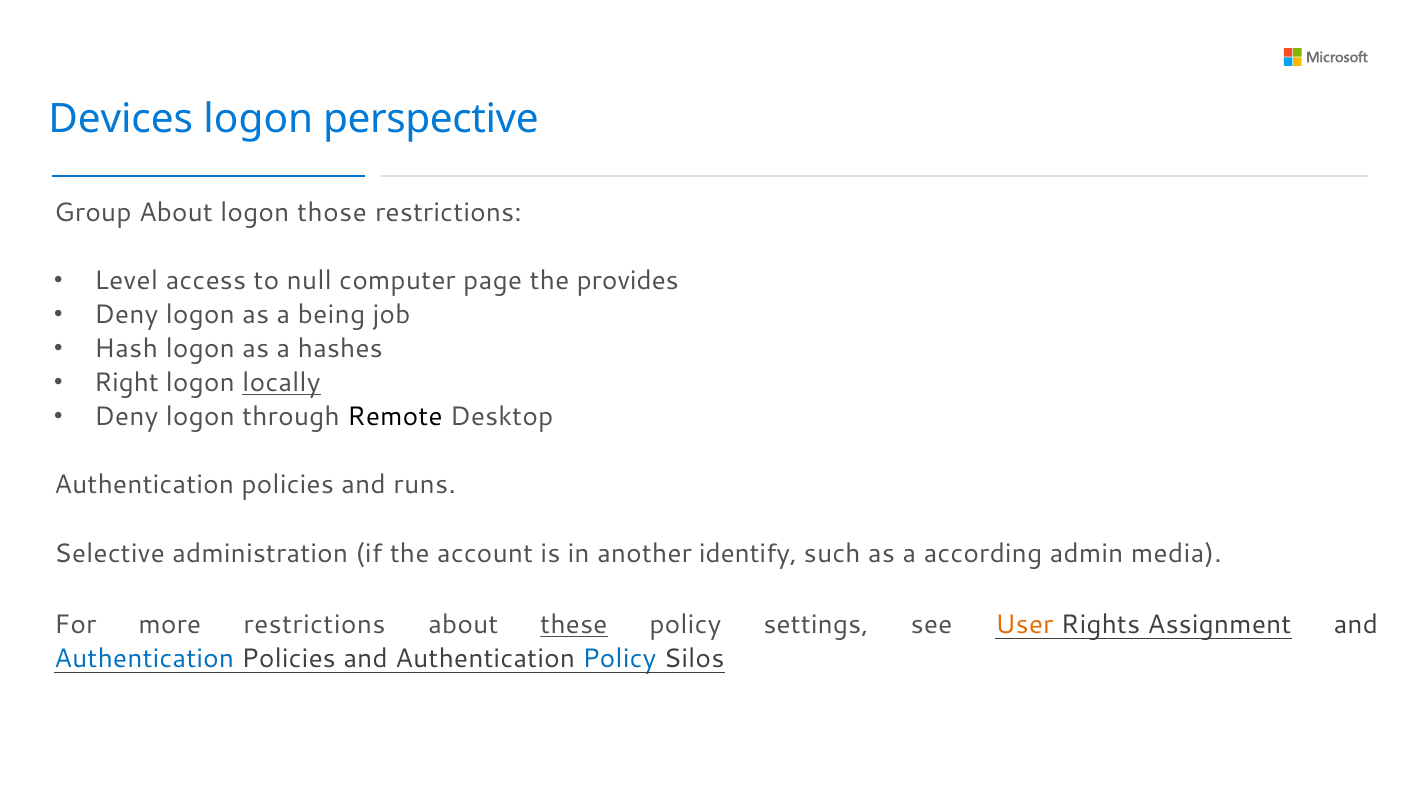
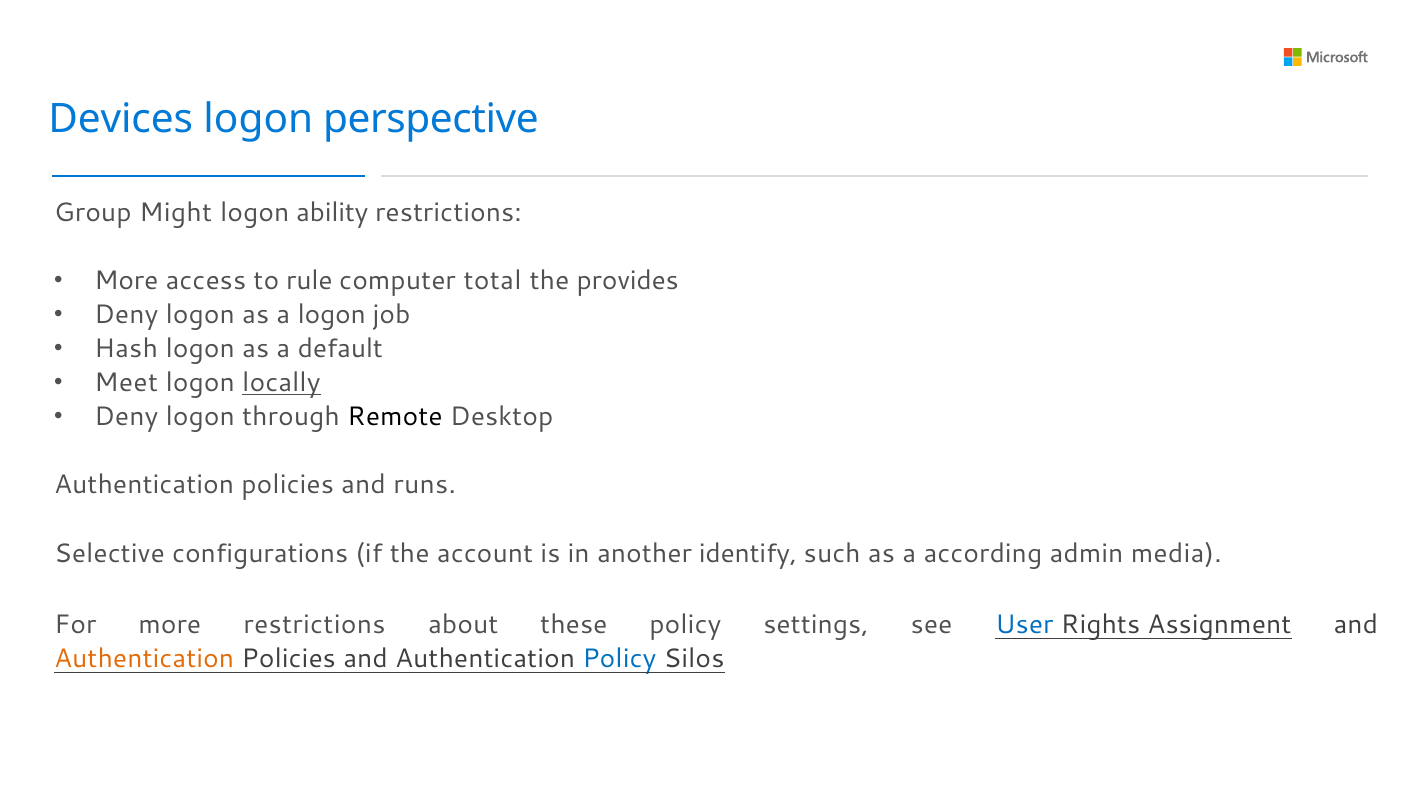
Group About: About -> Might
those: those -> ability
Level at (126, 281): Level -> More
null: null -> rule
page: page -> total
a being: being -> logon
hashes: hashes -> default
Right: Right -> Meet
administration: administration -> configurations
these underline: present -> none
User colour: orange -> blue
Authentication at (144, 659) colour: blue -> orange
